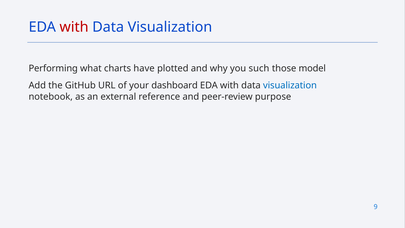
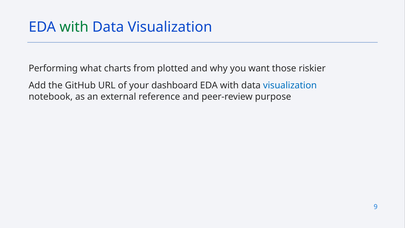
with at (74, 27) colour: red -> green
have: have -> from
such: such -> want
model: model -> riskier
